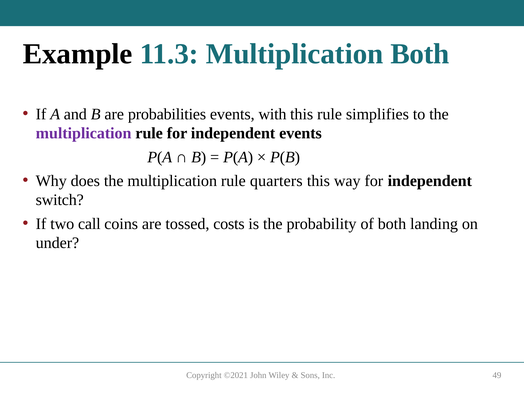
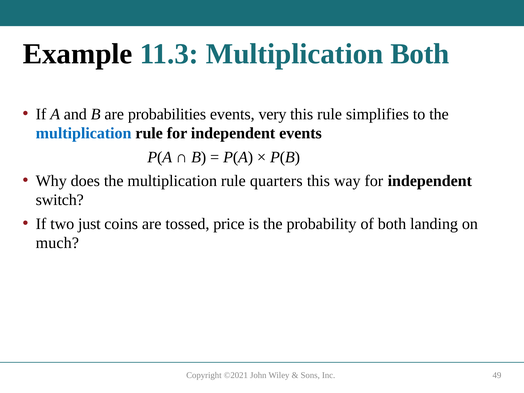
with: with -> very
multiplication at (84, 133) colour: purple -> blue
call: call -> just
costs: costs -> price
under: under -> much
